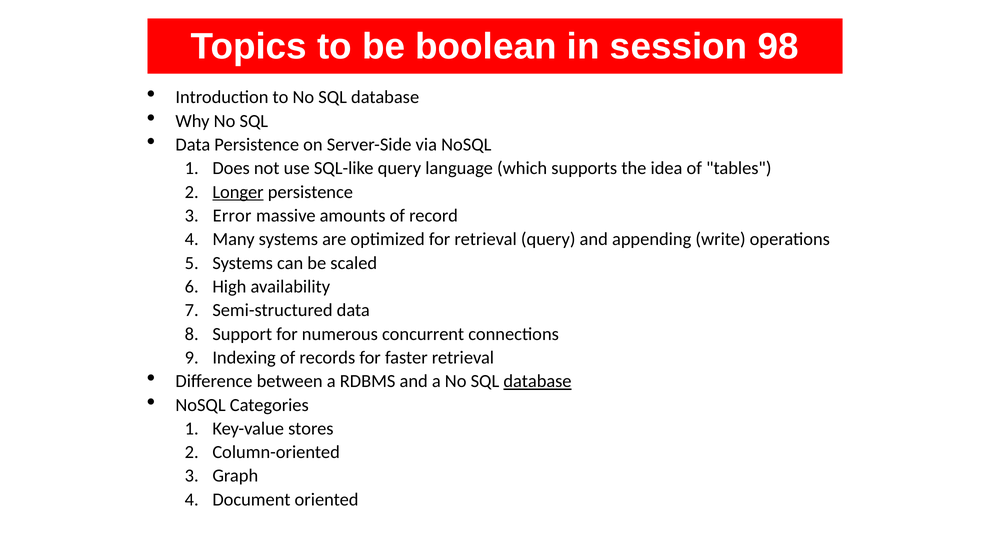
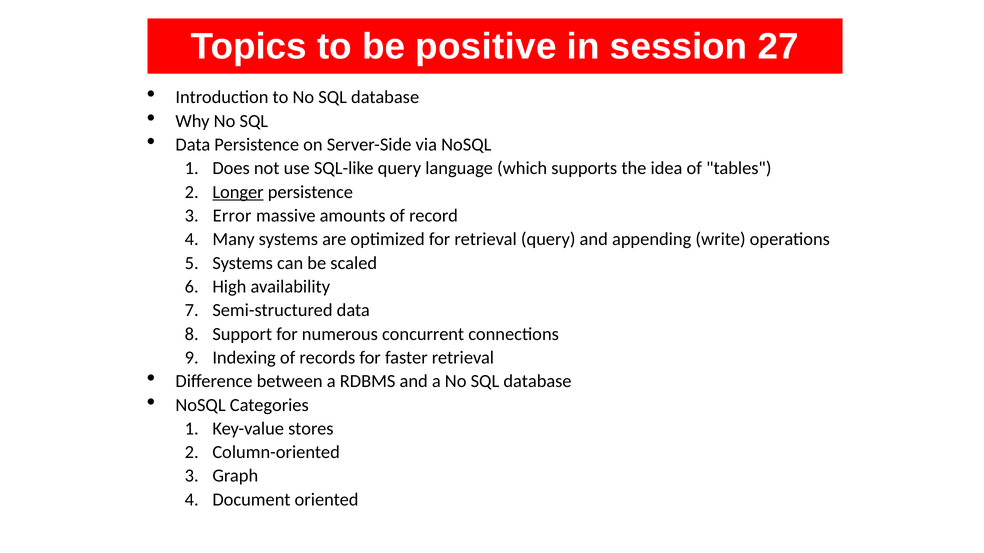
boolean: boolean -> positive
98: 98 -> 27
database at (537, 382) underline: present -> none
